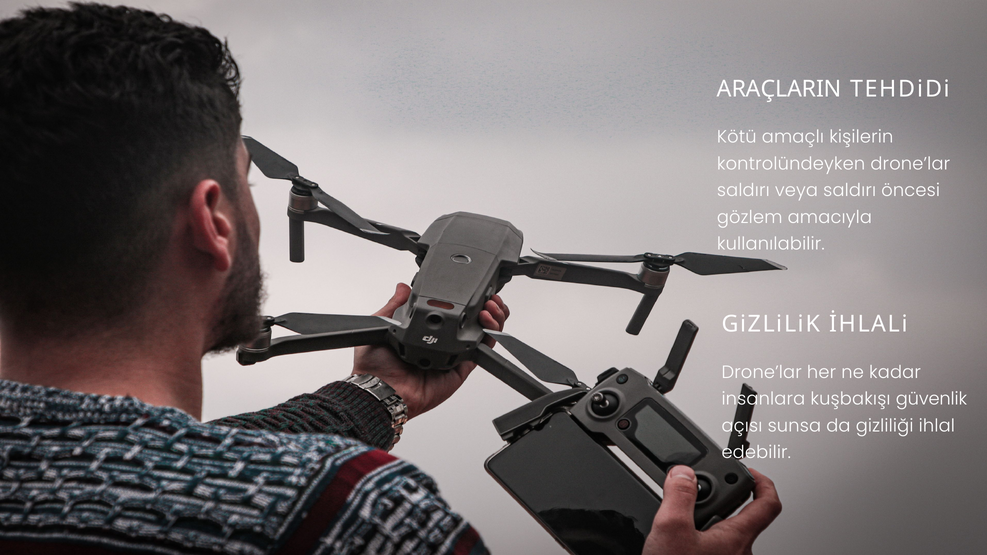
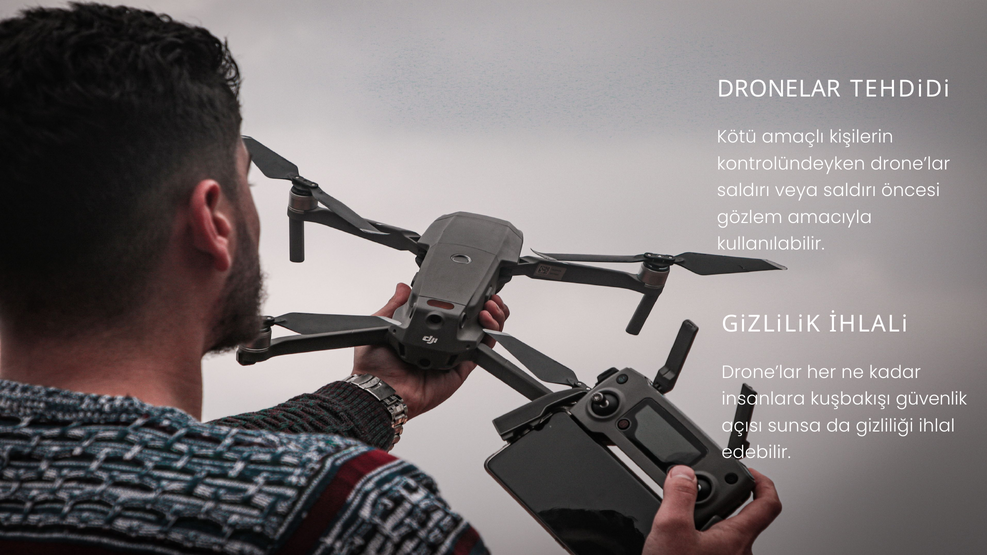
ARAÇLARIN: ARAÇLARIN -> DRONELAR
